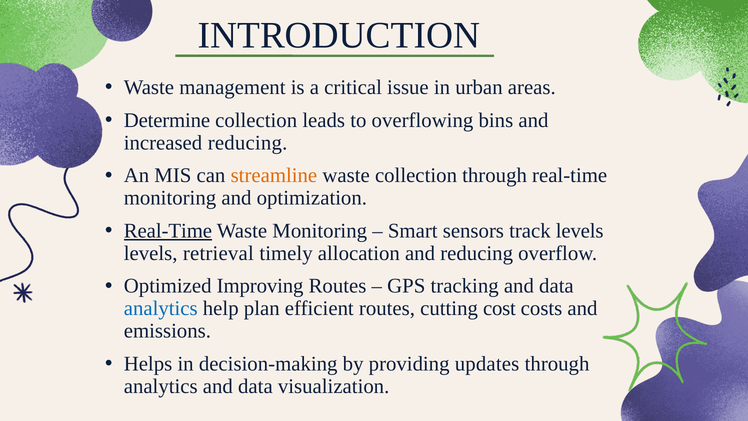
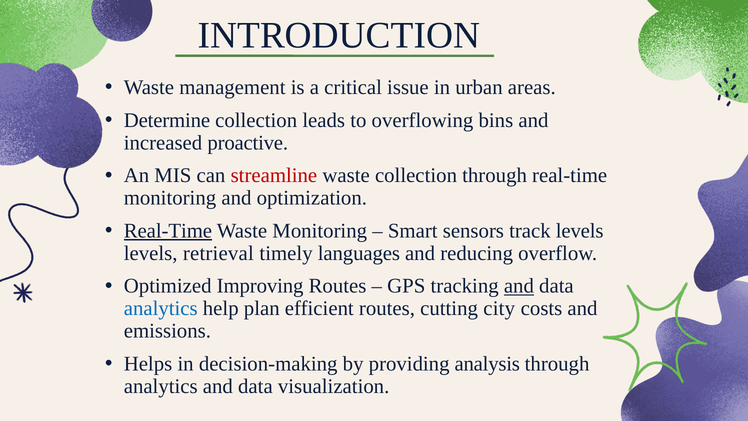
increased reducing: reducing -> proactive
streamline colour: orange -> red
allocation: allocation -> languages
and at (519, 286) underline: none -> present
cost: cost -> city
updates: updates -> analysis
